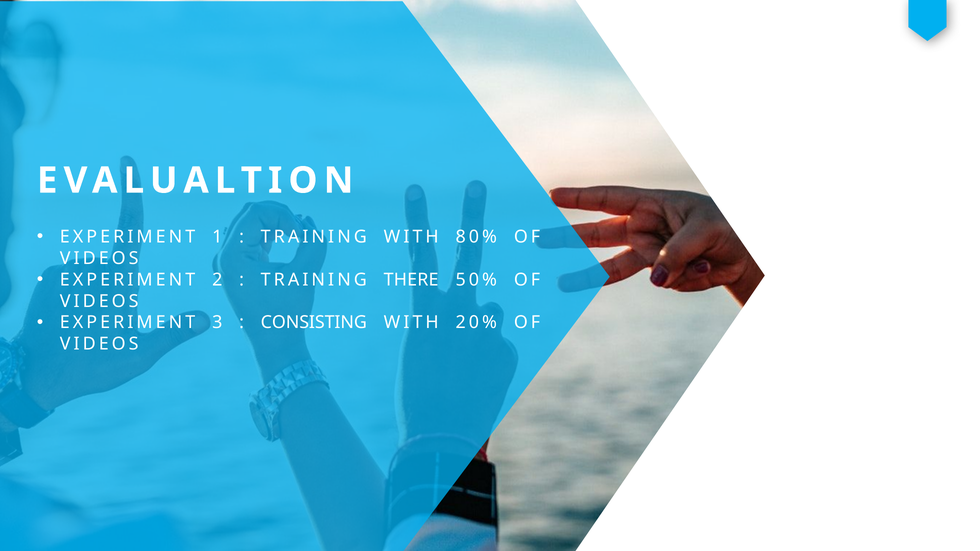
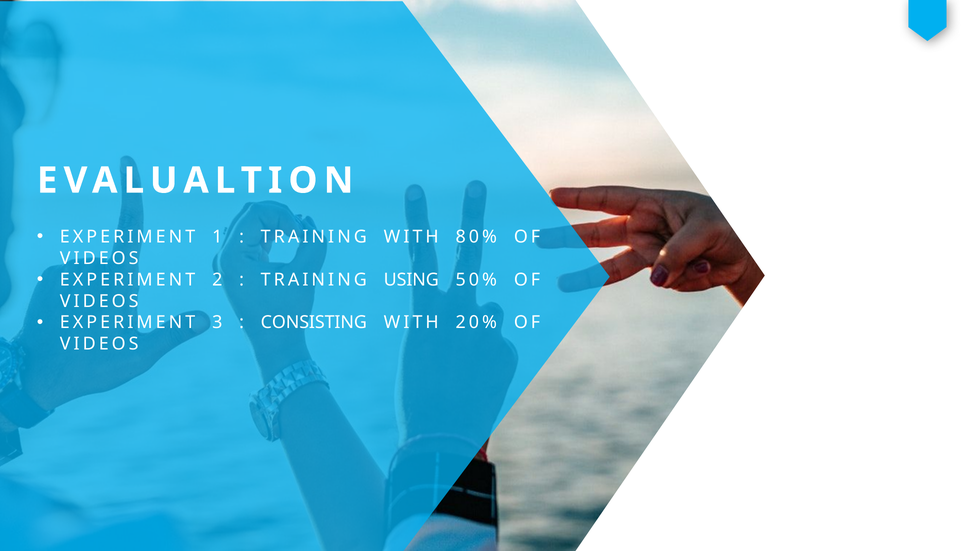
THERE: THERE -> USING
